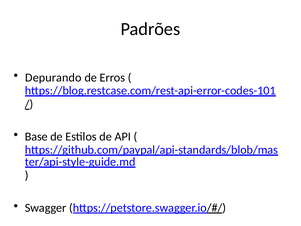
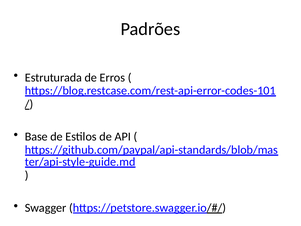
Depurando: Depurando -> Estruturada
